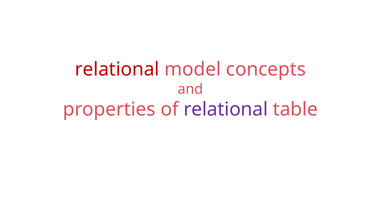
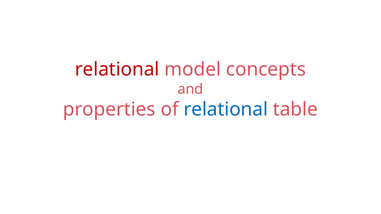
relational at (226, 110) colour: purple -> blue
